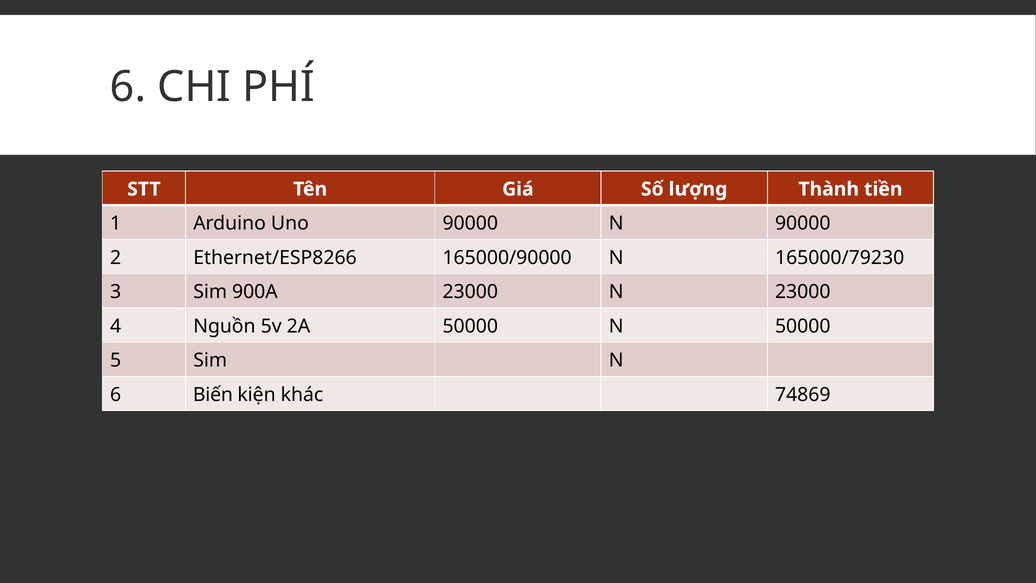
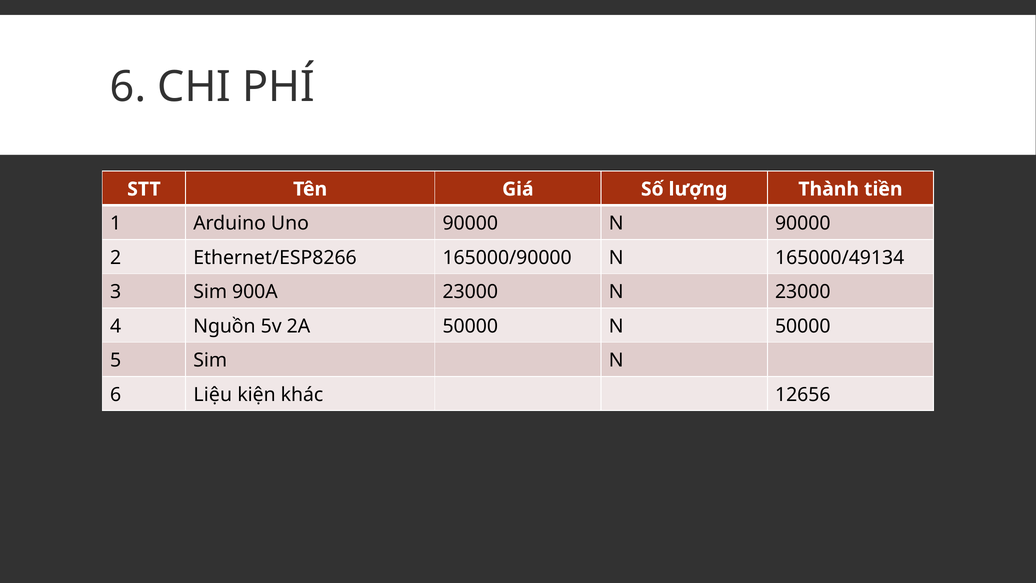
165000/79230: 165000/79230 -> 165000/49134
Biến: Biến -> Liệu
74869: 74869 -> 12656
